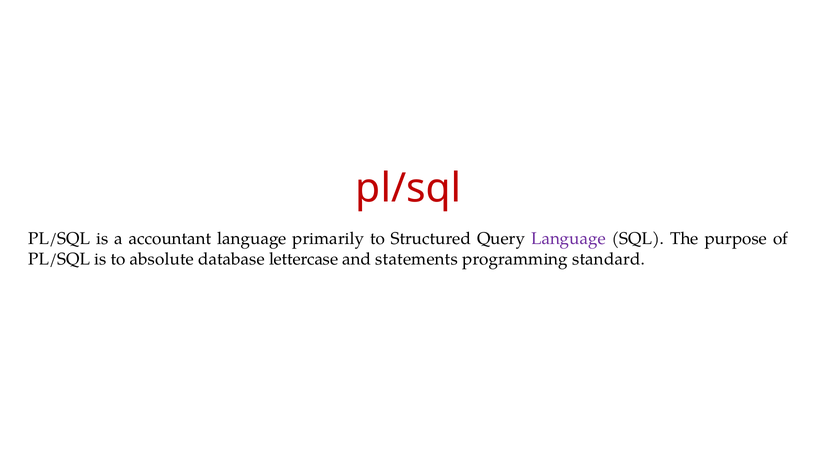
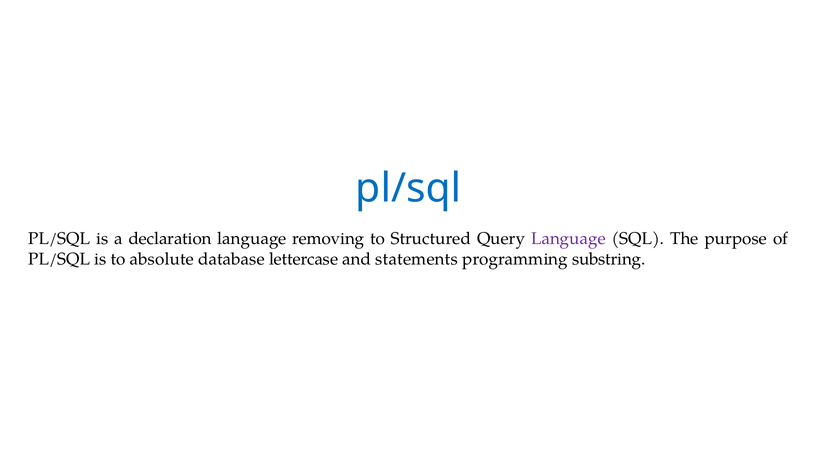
pl/sql at (408, 189) colour: red -> blue
accountant: accountant -> declaration
primarily: primarily -> removing
standard: standard -> substring
